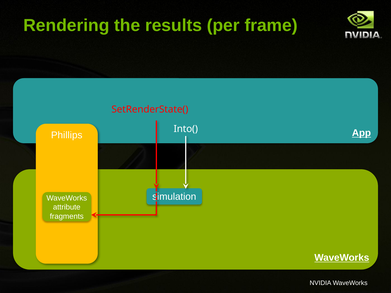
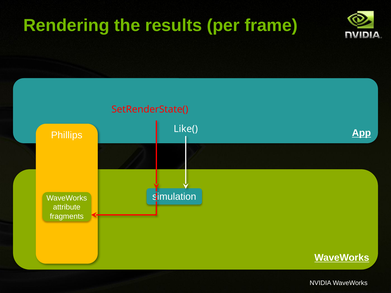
Into(: Into( -> Like(
